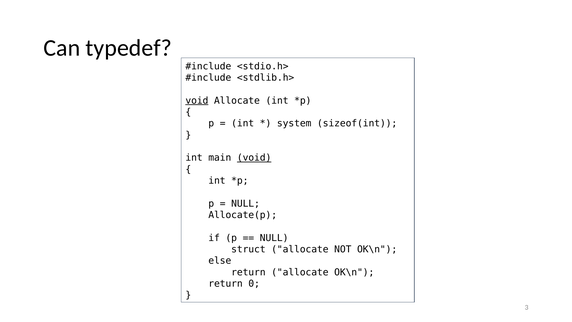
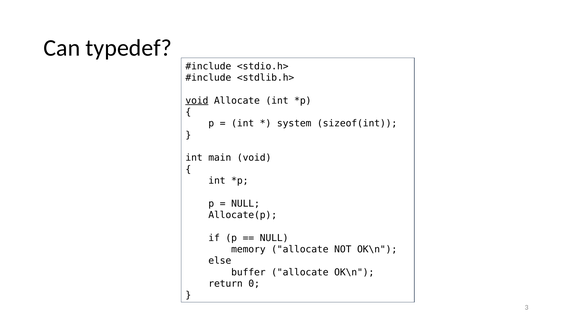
void at (254, 158) underline: present -> none
struct: struct -> memory
return at (248, 272): return -> buffer
